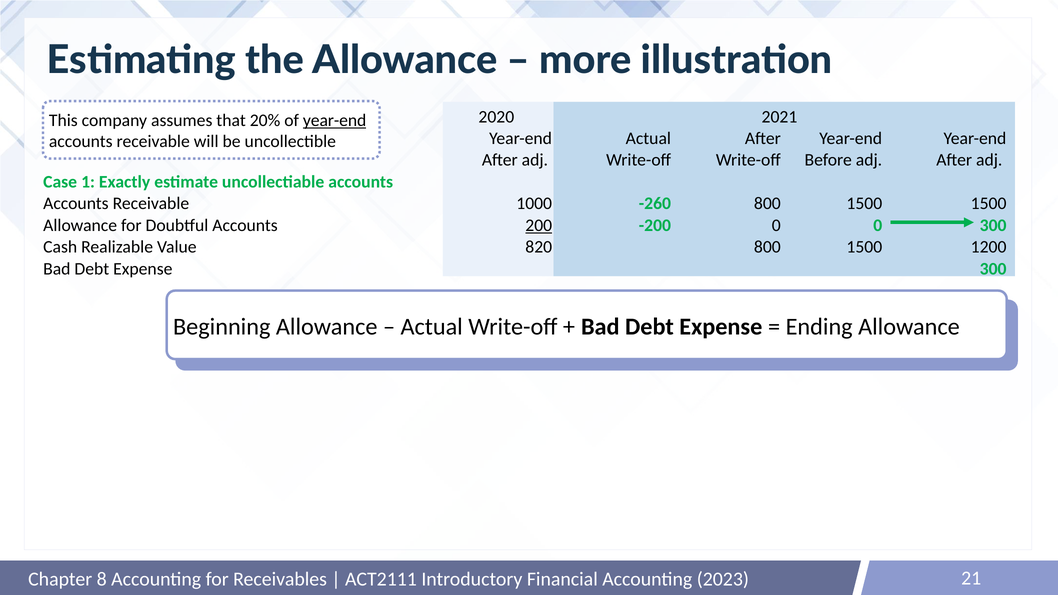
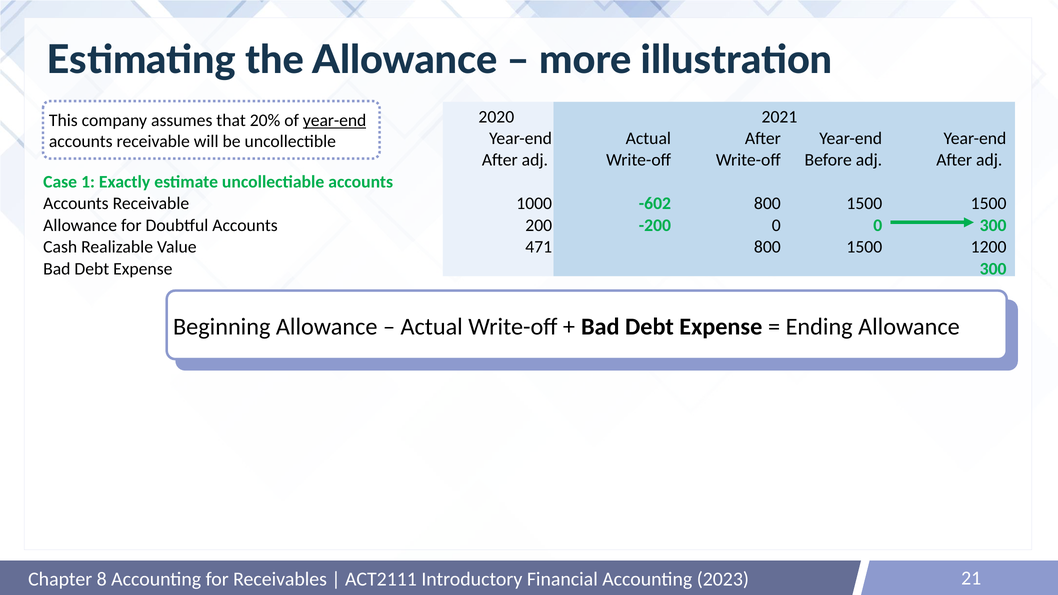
-260: -260 -> -602
200 underline: present -> none
820: 820 -> 471
